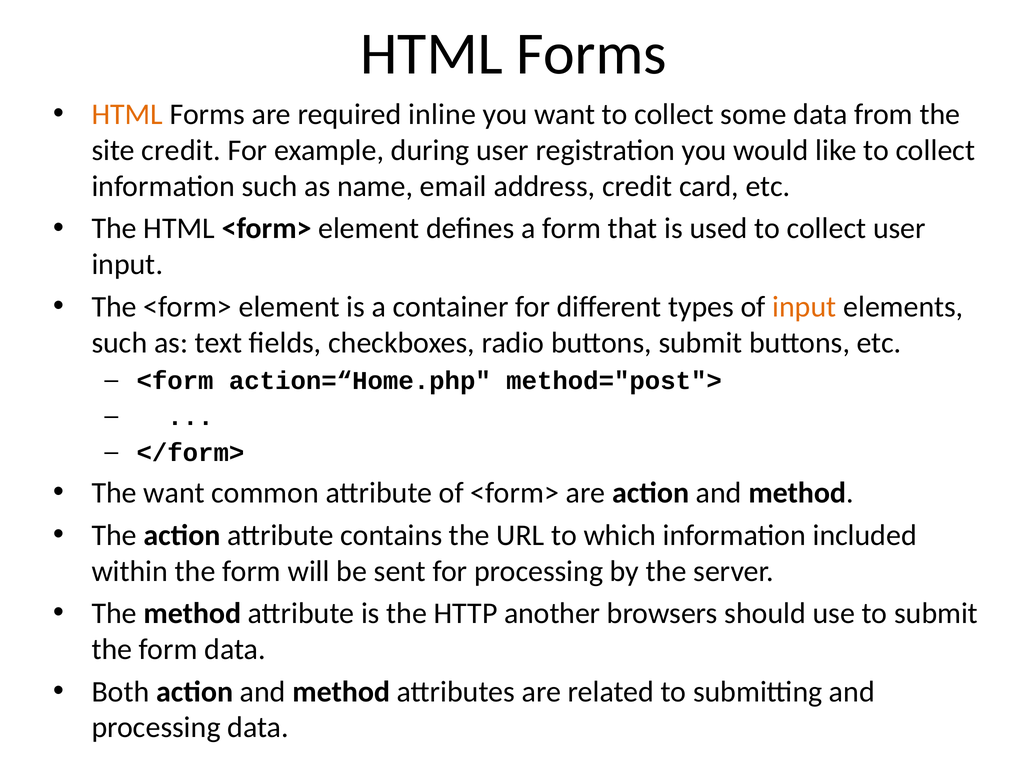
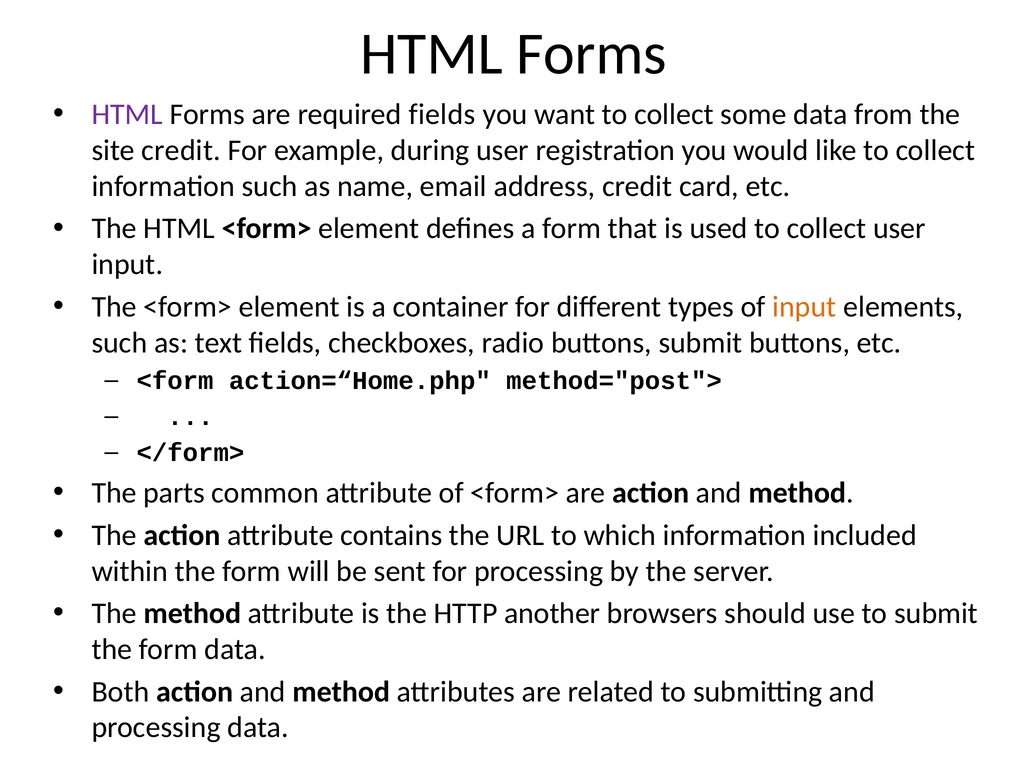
HTML at (127, 114) colour: orange -> purple
required inline: inline -> fields
The want: want -> parts
